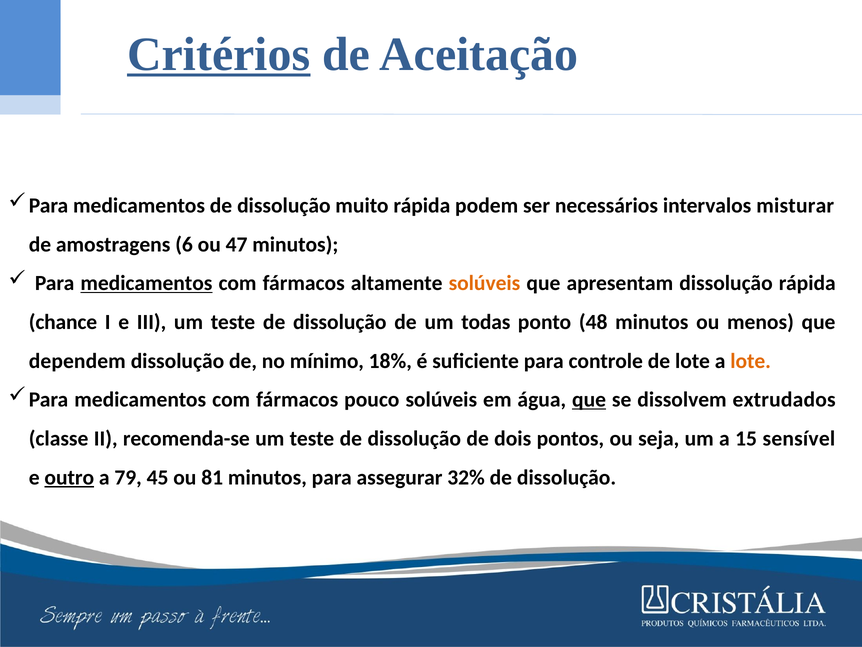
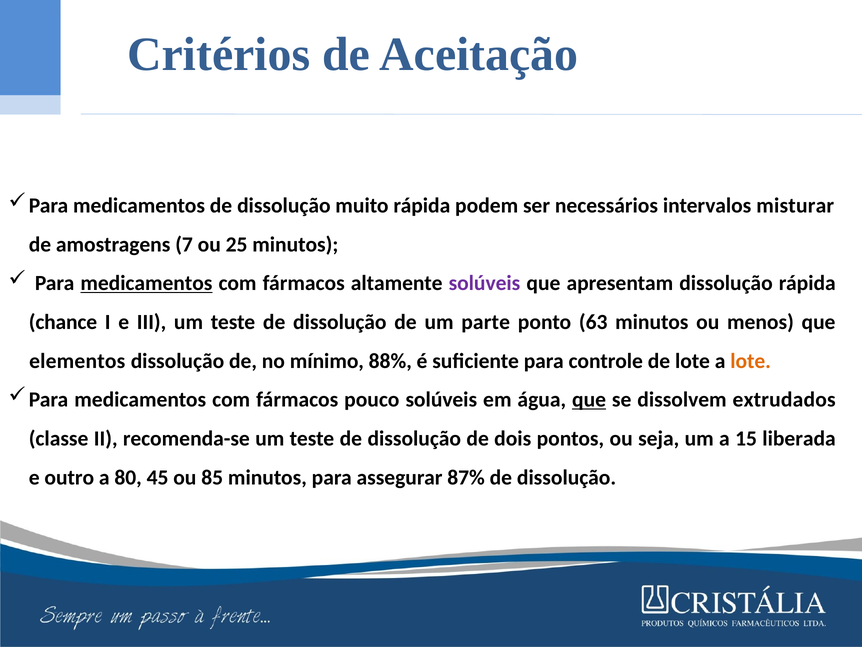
Critérios underline: present -> none
6: 6 -> 7
47: 47 -> 25
solúveis at (484, 283) colour: orange -> purple
todas: todas -> parte
48: 48 -> 63
dependem: dependem -> elementos
18%: 18% -> 88%
sensível: sensível -> liberada
outro underline: present -> none
79: 79 -> 80
81: 81 -> 85
32%: 32% -> 87%
